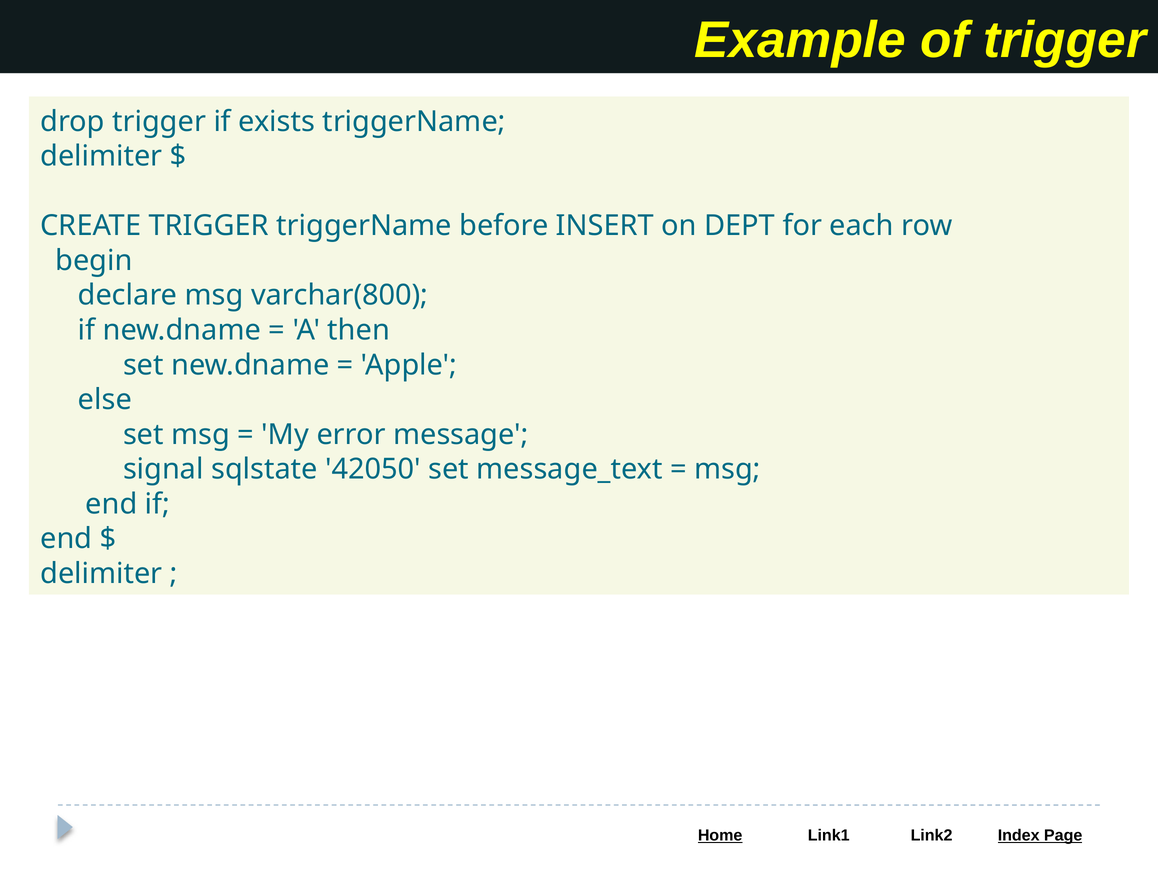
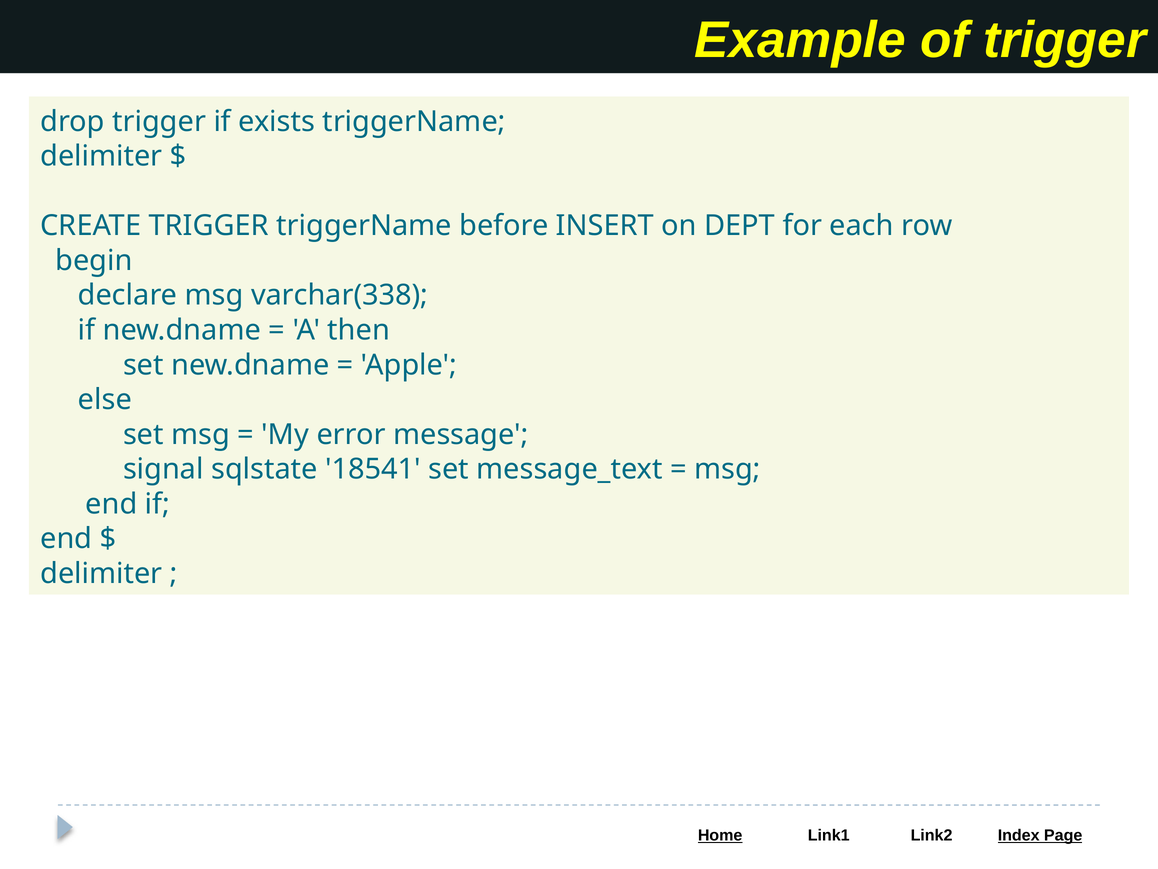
varchar(800: varchar(800 -> varchar(338
42050: 42050 -> 18541
